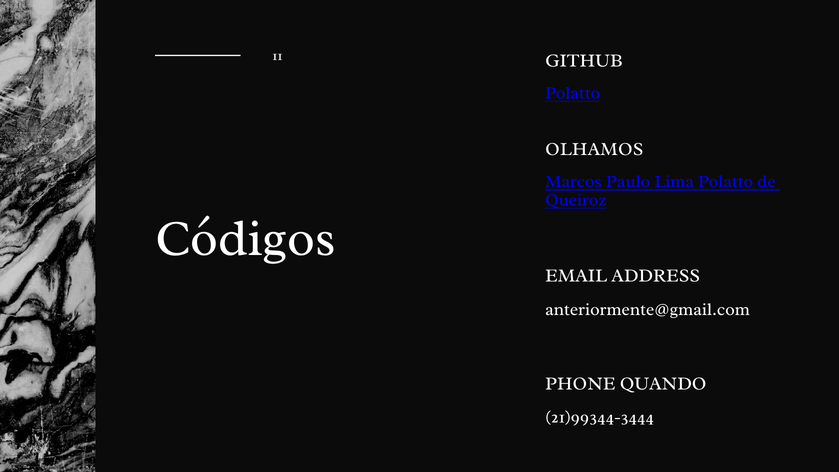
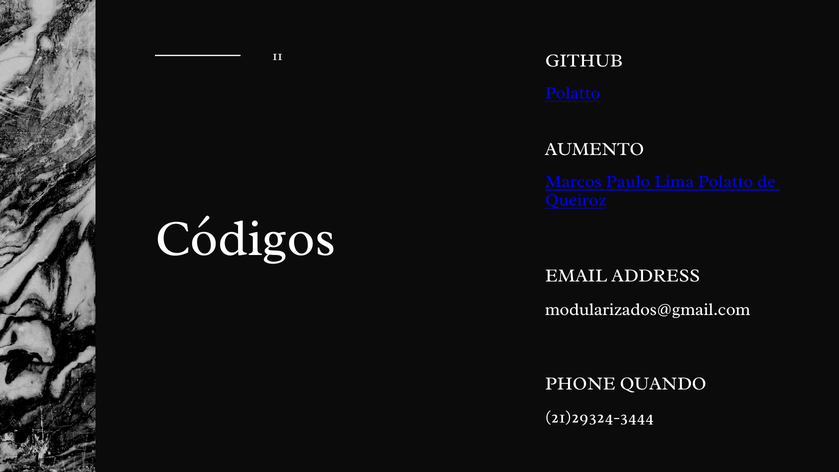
OLHAMOS: OLHAMOS -> AUMENTO
anteriormente@gmail.com: anteriormente@gmail.com -> modularizados@gmail.com
21)99344-3444: 21)99344-3444 -> 21)29324-3444
